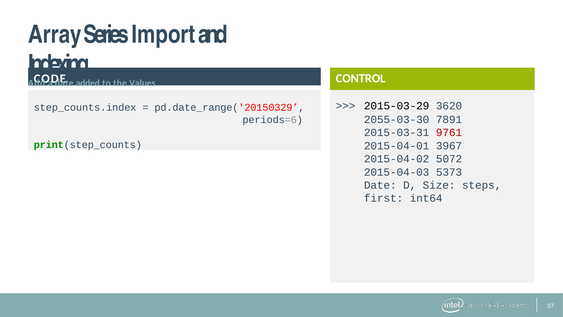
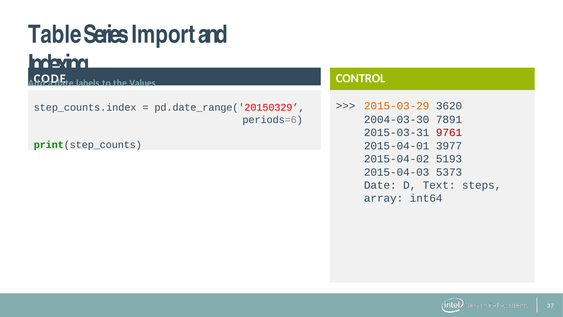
Array: Array -> Table
added: added -> labels
2015-03-29 colour: black -> orange
2055-03-30: 2055-03-30 -> 2004-03-30
3967: 3967 -> 3977
5072: 5072 -> 5193
Size: Size -> Text
first: first -> array
